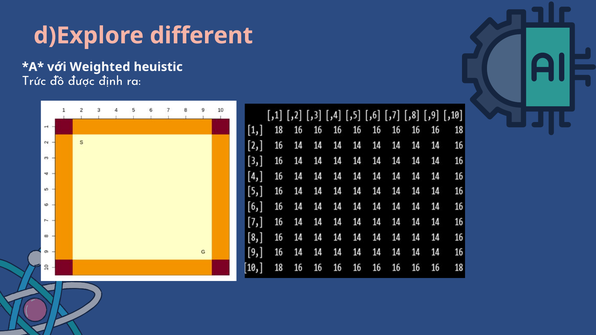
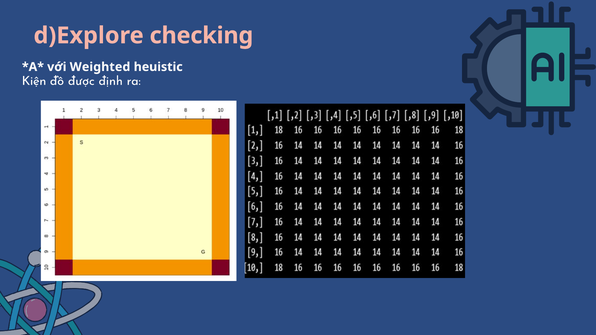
different: different -> checking
Trức: Trức -> Kiện
